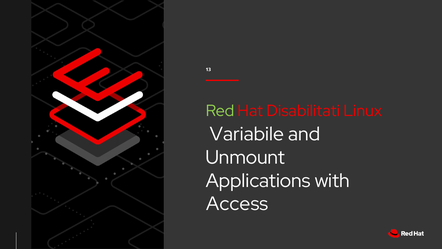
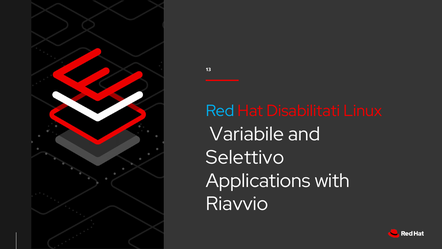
Red colour: light green -> light blue
Unmount: Unmount -> Selettivo
Access: Access -> Riavvio
